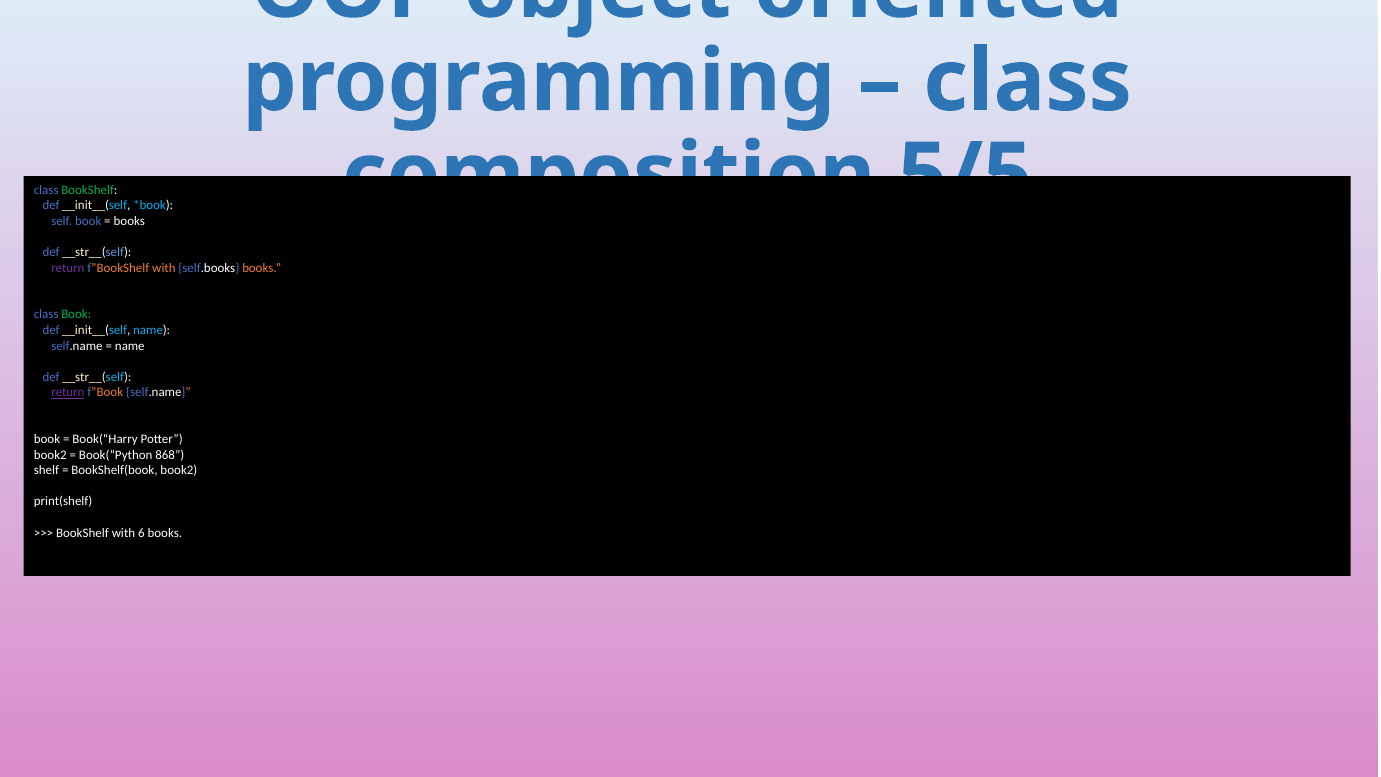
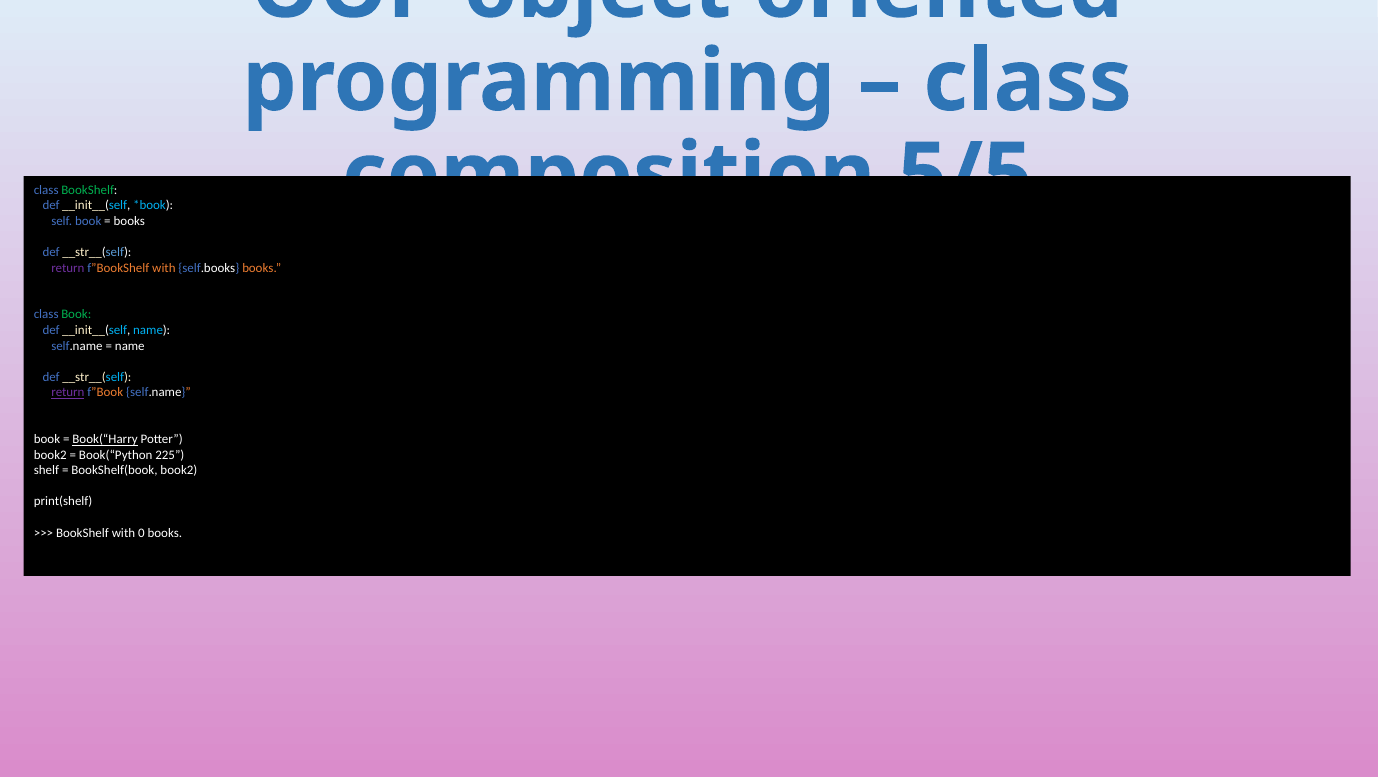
Book(“Harry underline: none -> present
868: 868 -> 225
6: 6 -> 0
